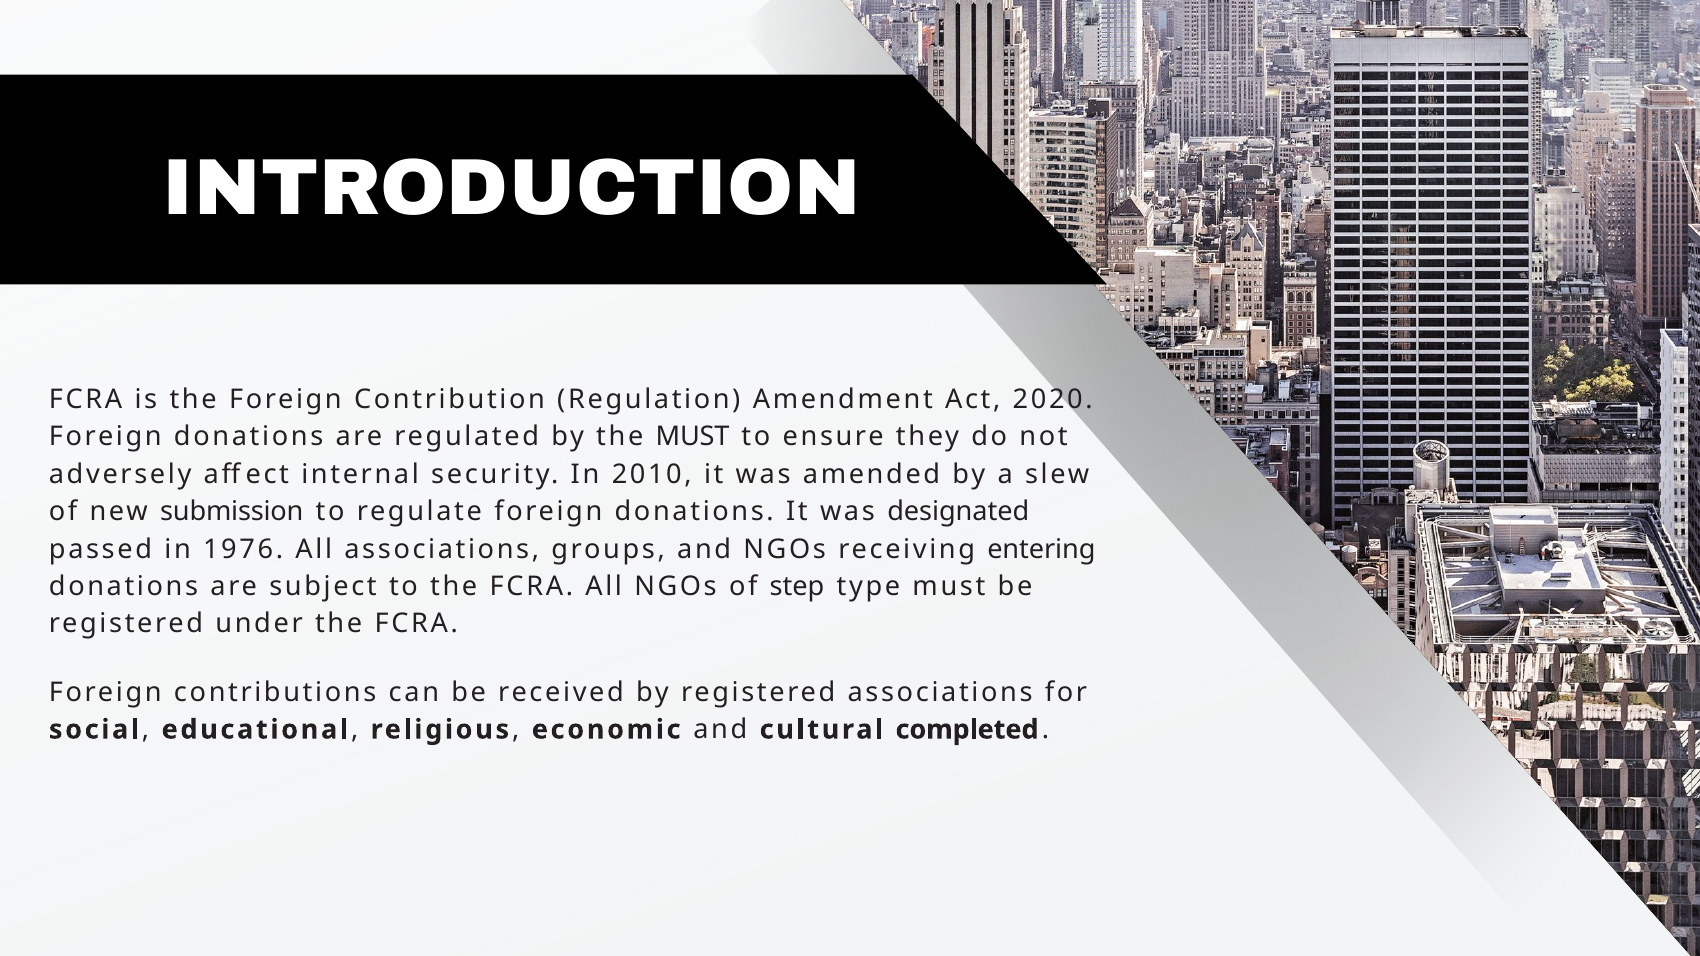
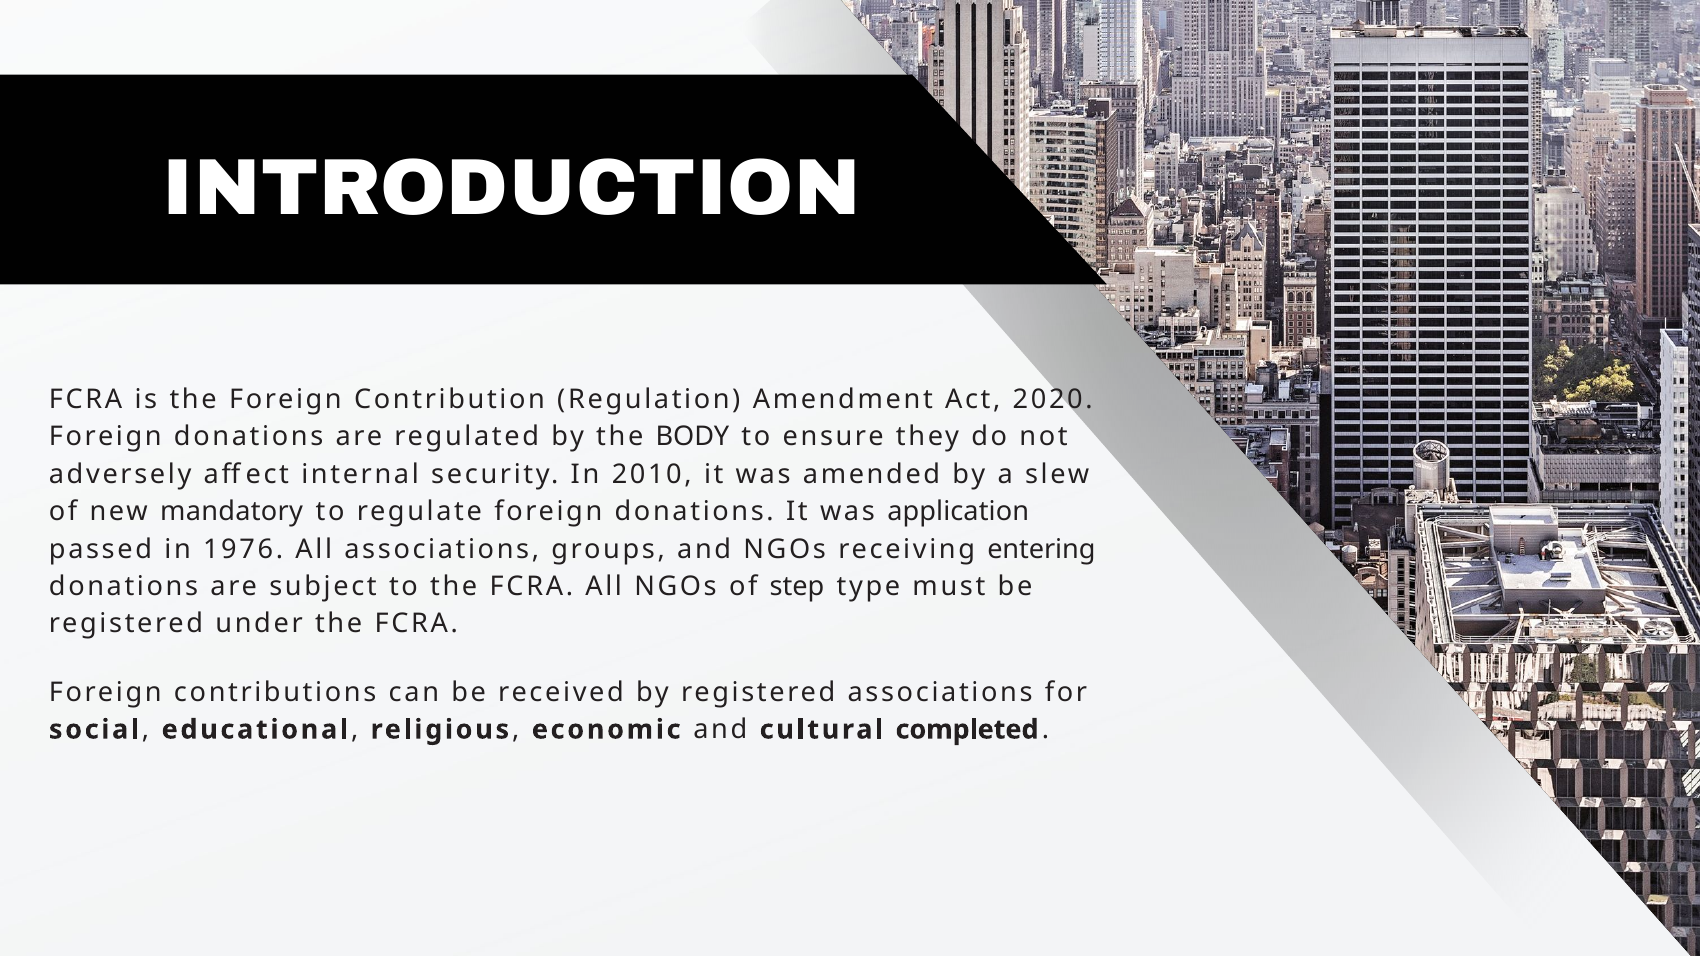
the MUST: MUST -> BODY
submission: submission -> mandatory
designated: designated -> application
